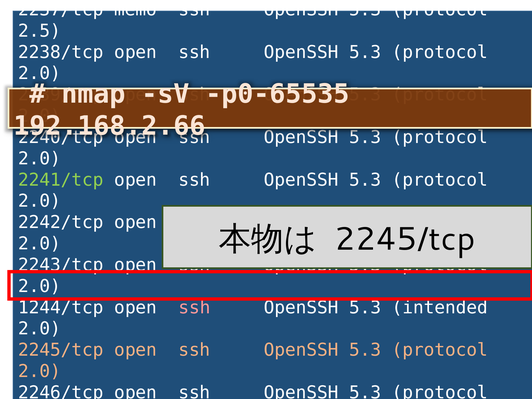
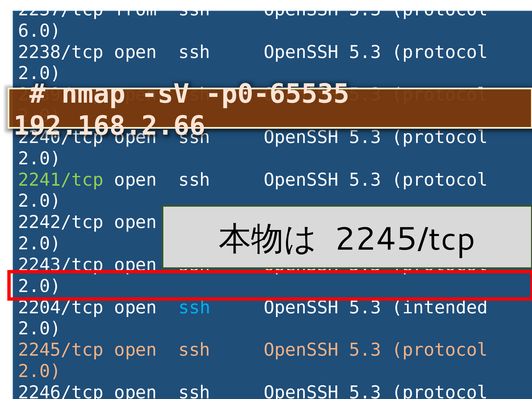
memo: memo -> from
2.5: 2.5 -> 6.0
1244/tcp: 1244/tcp -> 2204/tcp
ssh at (194, 308) colour: pink -> light blue
